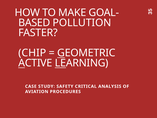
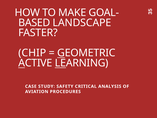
POLLUTION: POLLUTION -> LANDSCAPE
